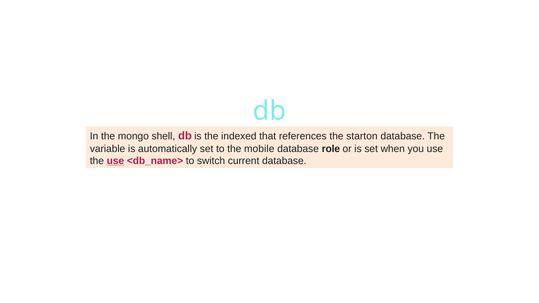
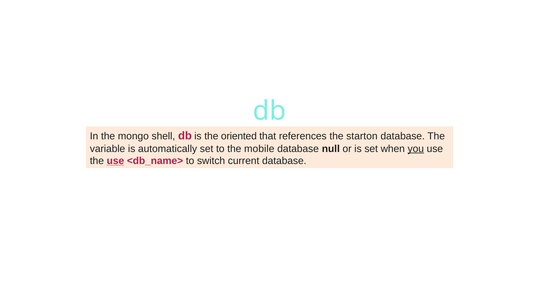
indexed: indexed -> oriented
role: role -> null
you underline: none -> present
